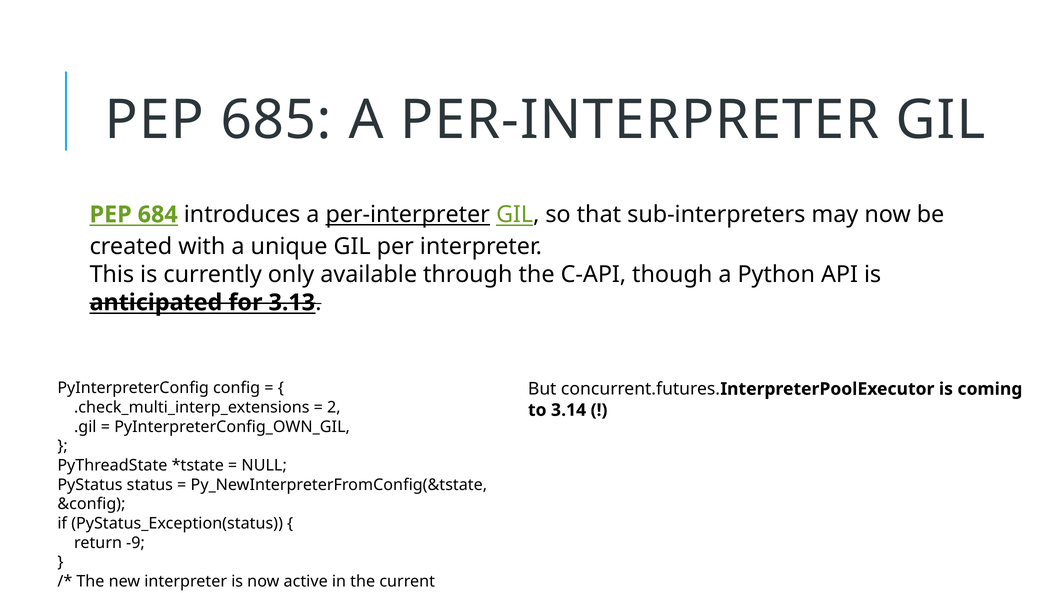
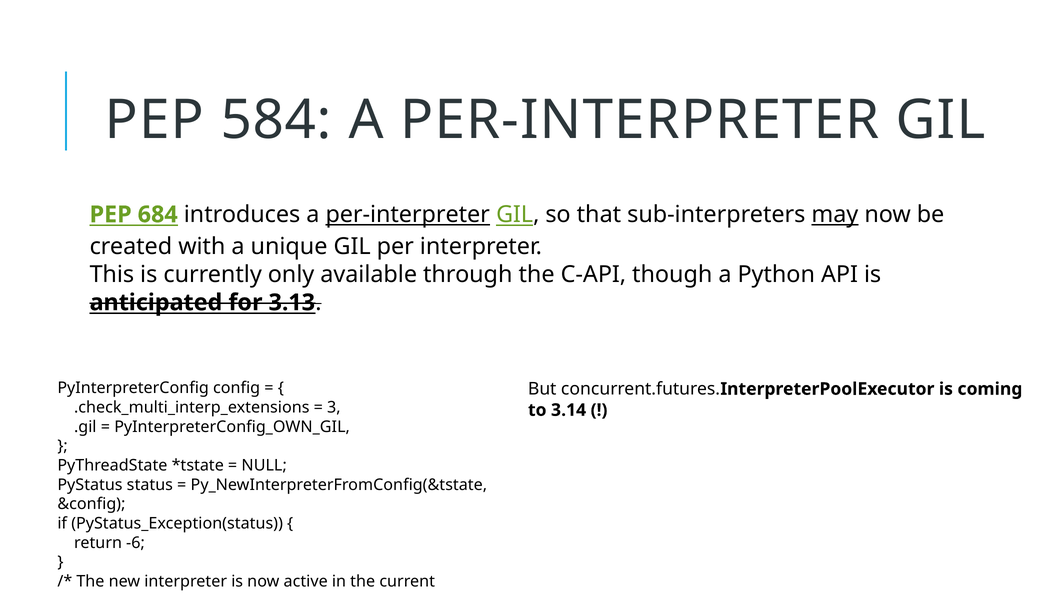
685: 685 -> 584
may underline: none -> present
2: 2 -> 3
-9: -9 -> -6
